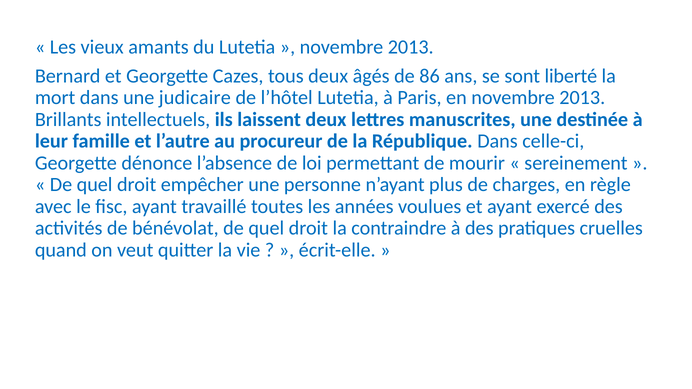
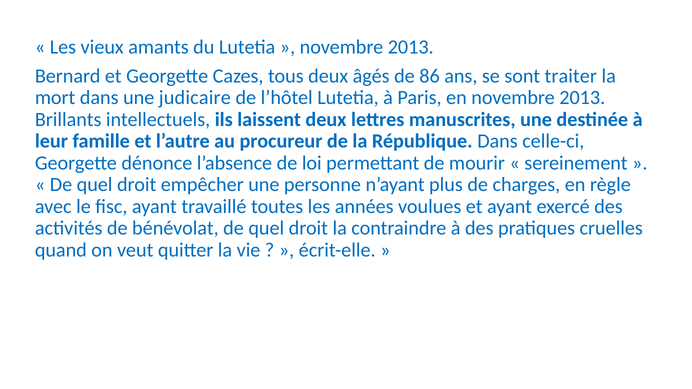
liberté: liberté -> traiter
